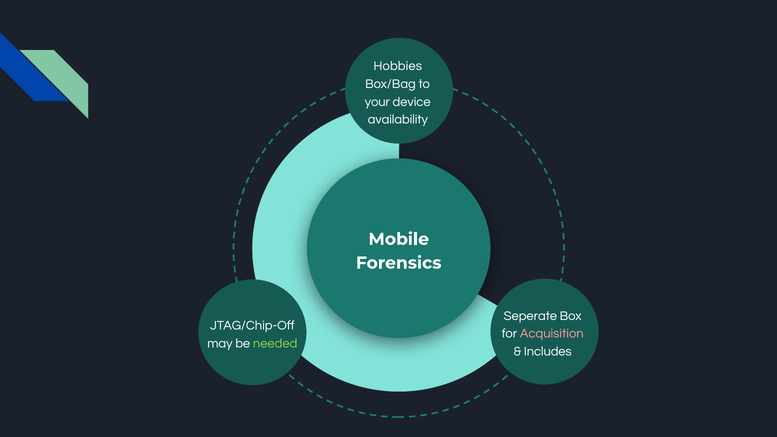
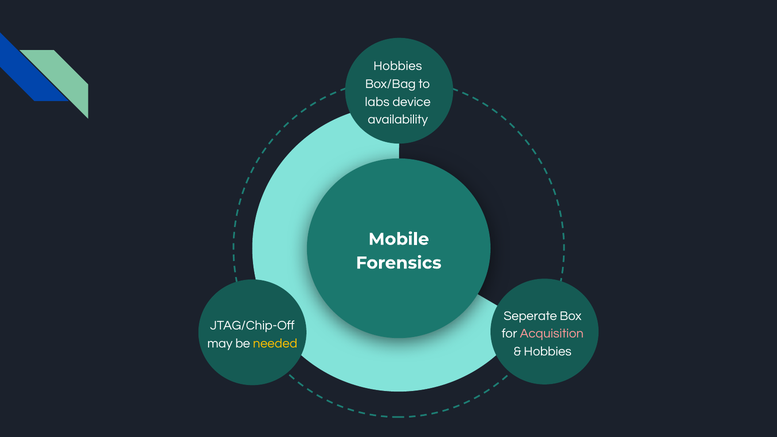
your: your -> labs
needed colour: light green -> yellow
Includes at (548, 352): Includes -> Hobbies
